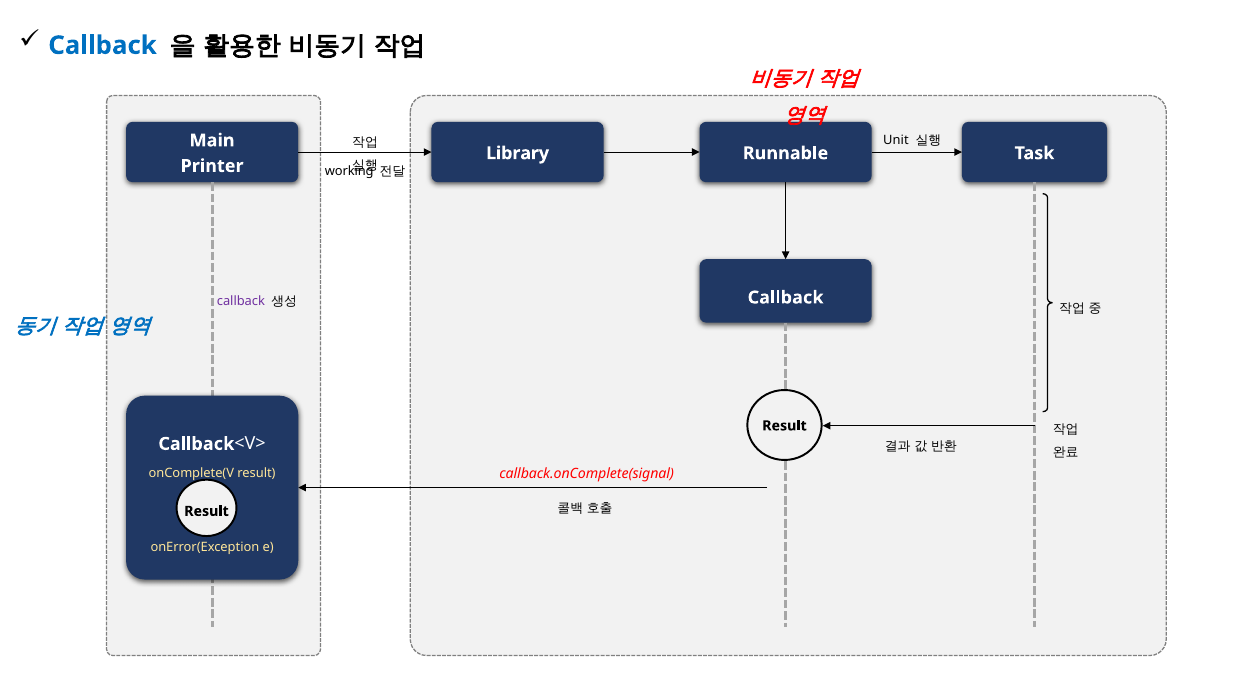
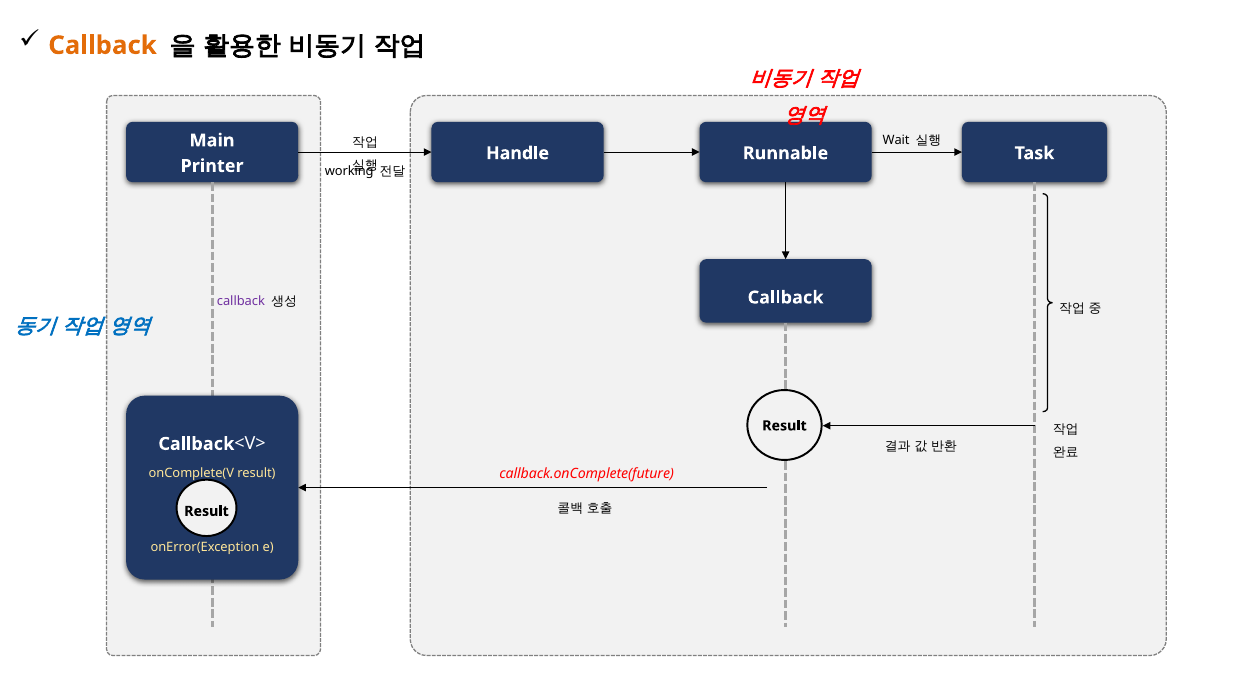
Callback at (102, 45) colour: blue -> orange
Unit: Unit -> Wait
Library: Library -> Handle
callback.onComplete(signal: callback.onComplete(signal -> callback.onComplete(future
